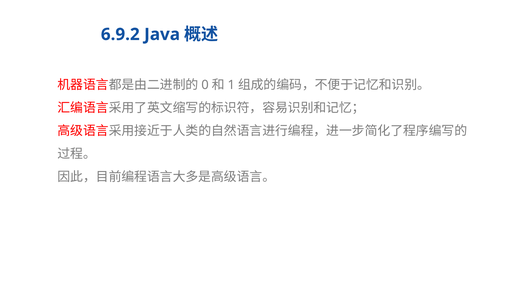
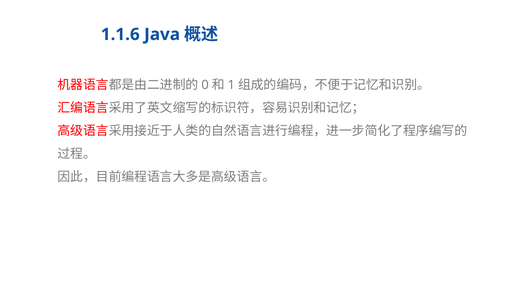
6.9.2: 6.9.2 -> 1.1.6
